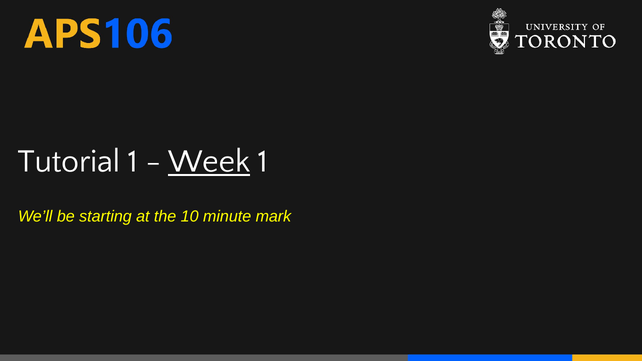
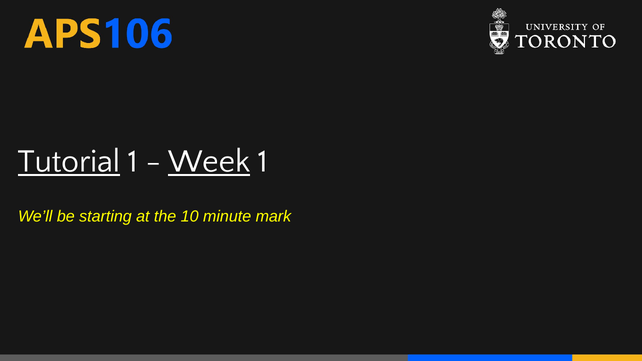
Tutorial underline: none -> present
